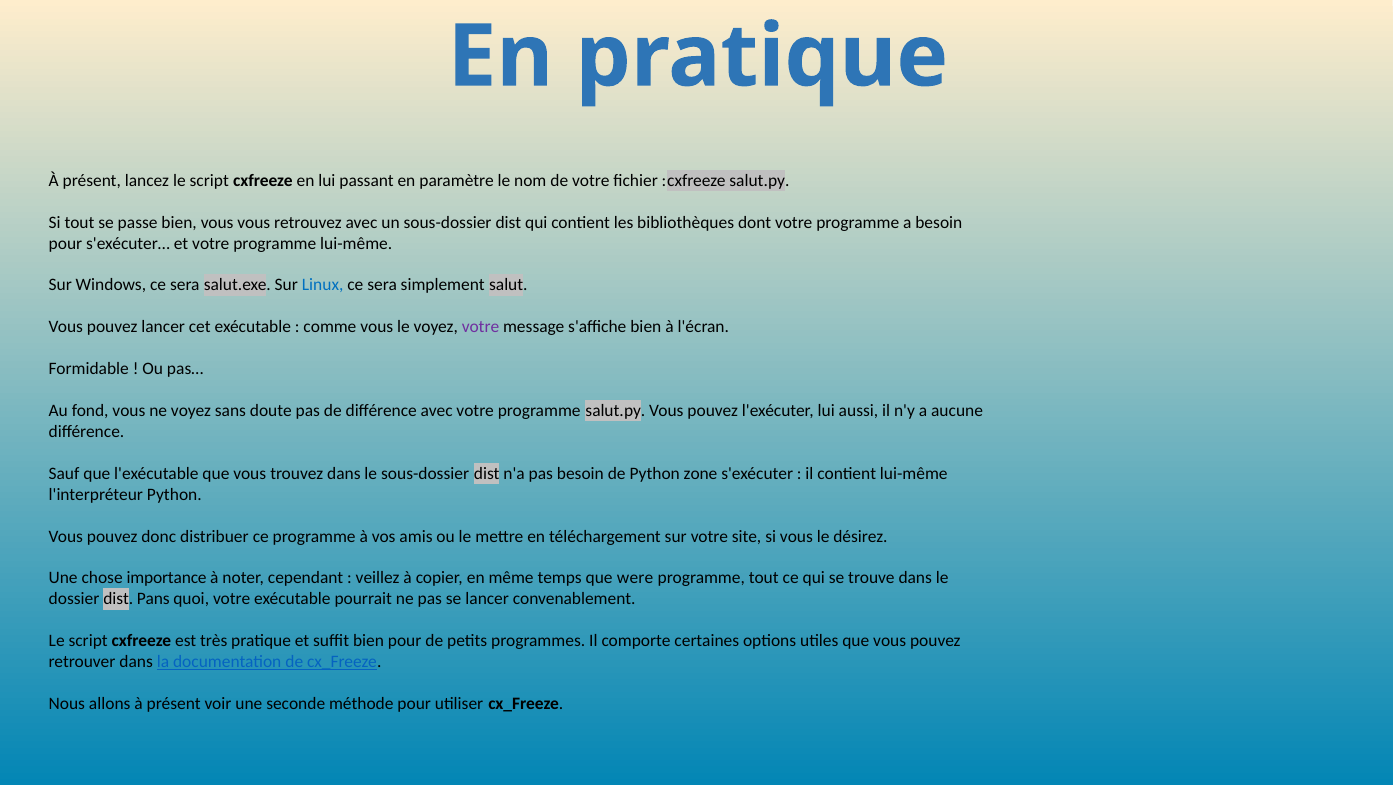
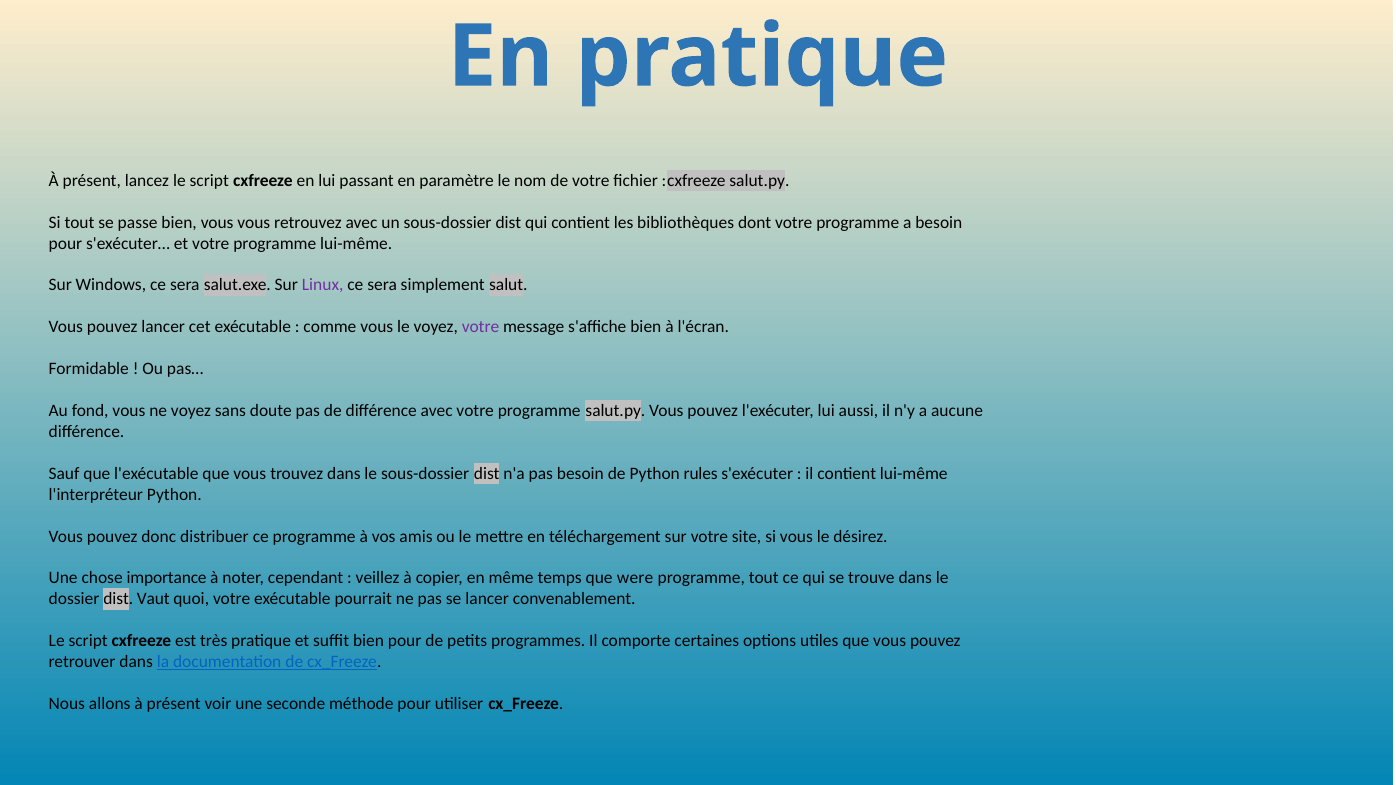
Linux colour: blue -> purple
zone: zone -> rules
Pans: Pans -> Vaut
